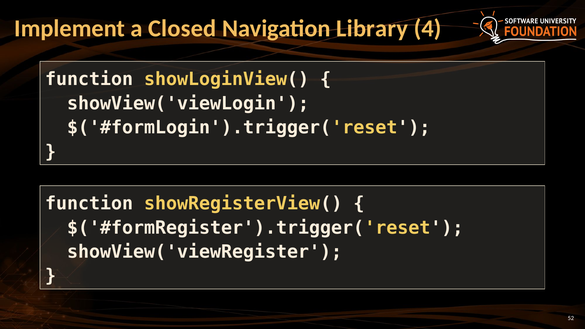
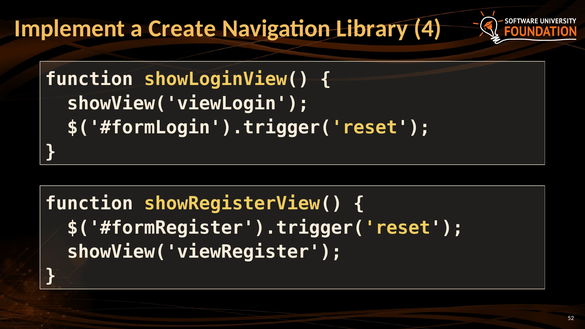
Closed: Closed -> Create
